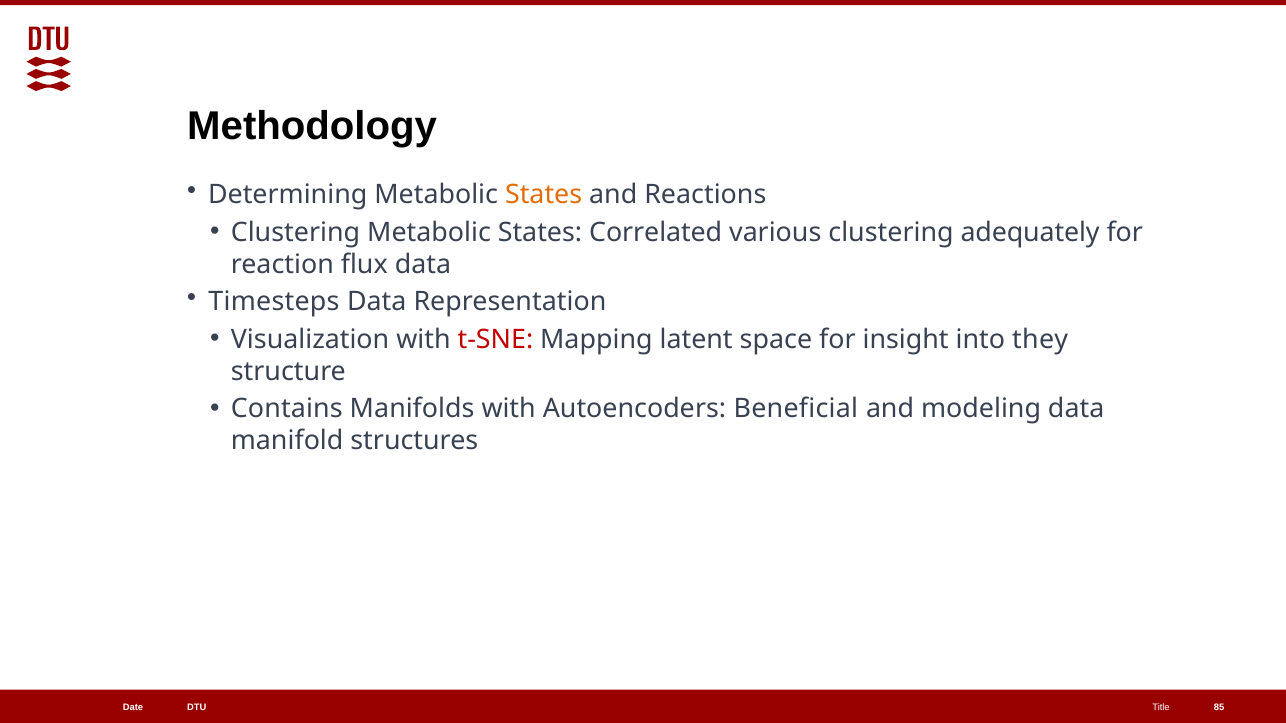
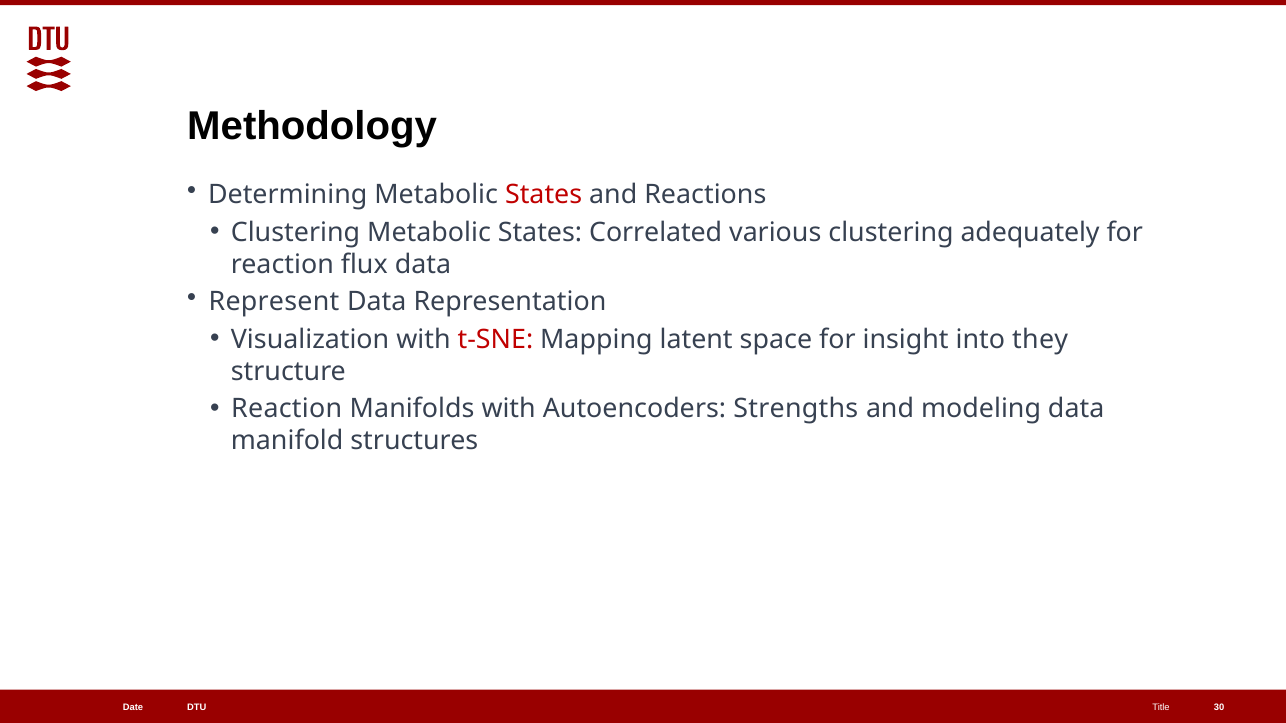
States at (544, 195) colour: orange -> red
Timesteps: Timesteps -> Represent
Contains at (287, 409): Contains -> Reaction
Beneficial: Beneficial -> Strengths
85: 85 -> 30
